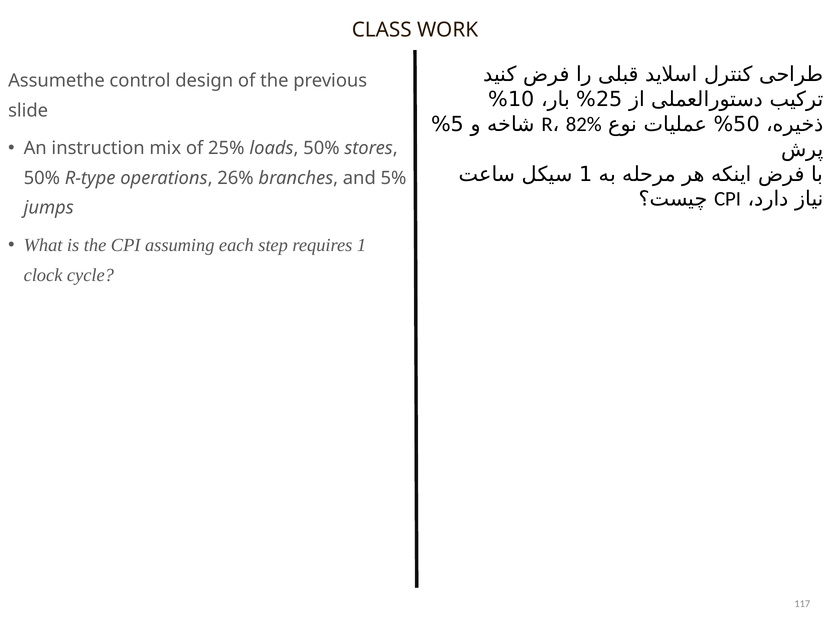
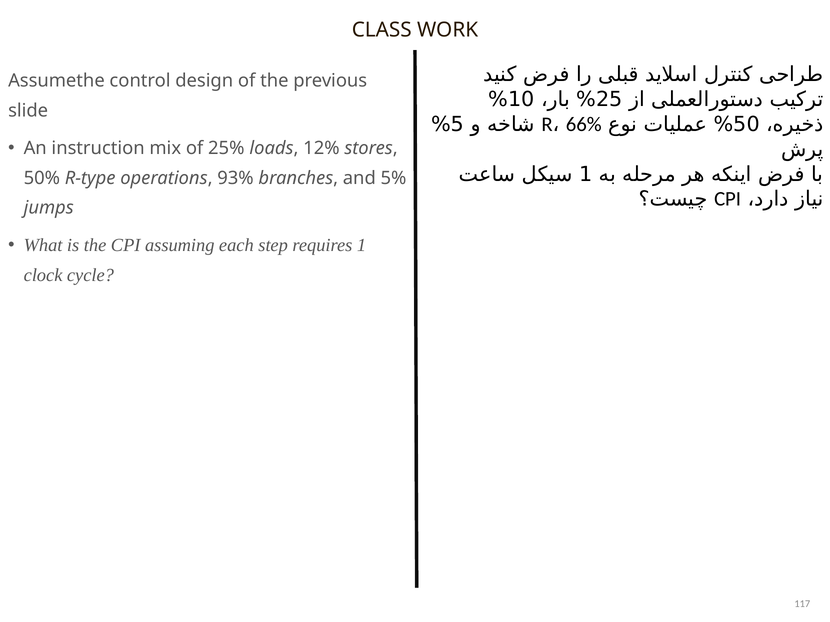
82%: 82% -> 66%
loads 50%: 50% -> 12%
26%: 26% -> 93%
